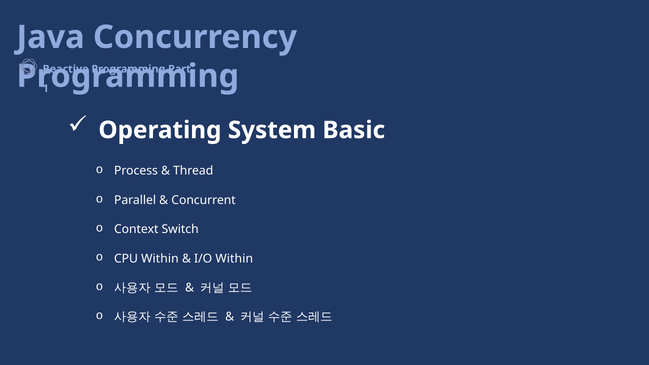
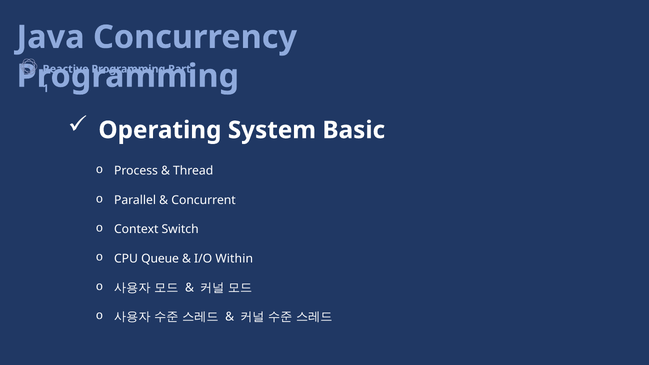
CPU Within: Within -> Queue
